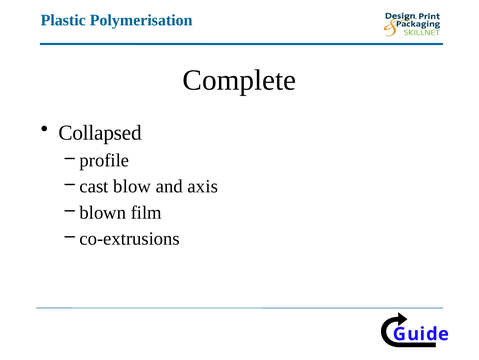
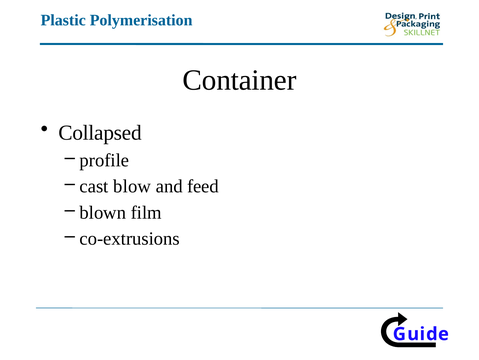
Complete: Complete -> Container
axis: axis -> feed
